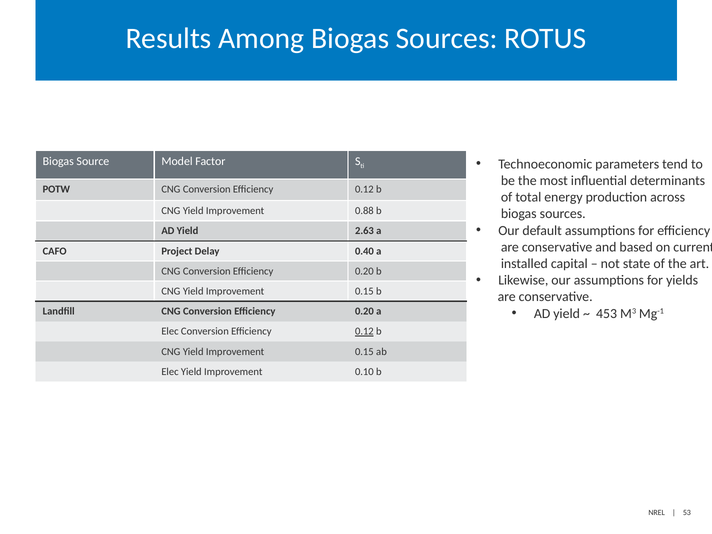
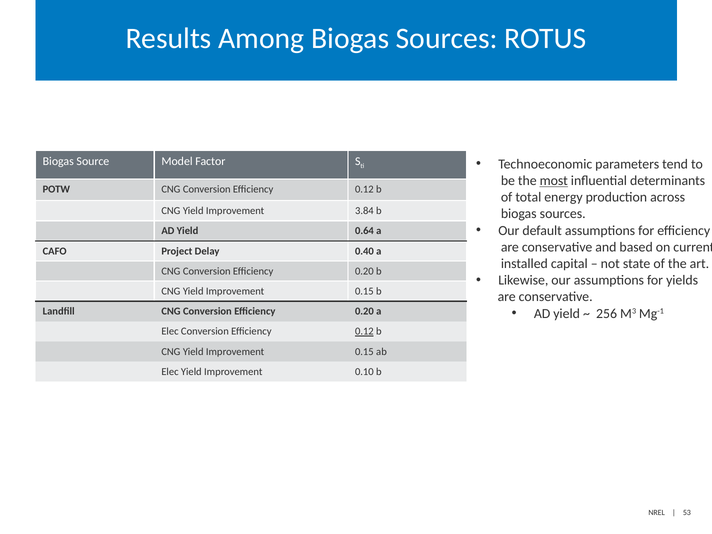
most underline: none -> present
0.88: 0.88 -> 3.84
2.63: 2.63 -> 0.64
453: 453 -> 256
